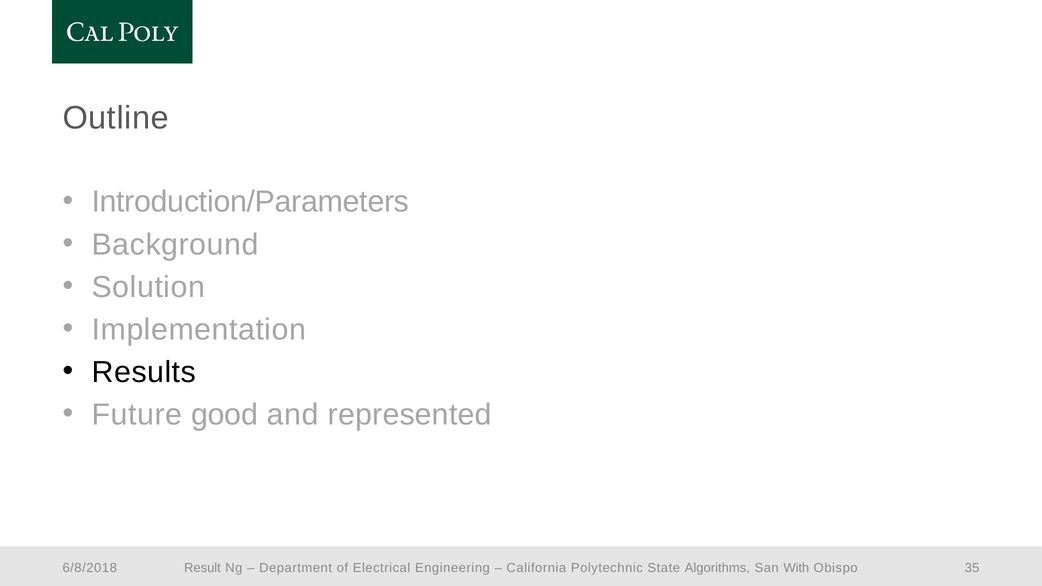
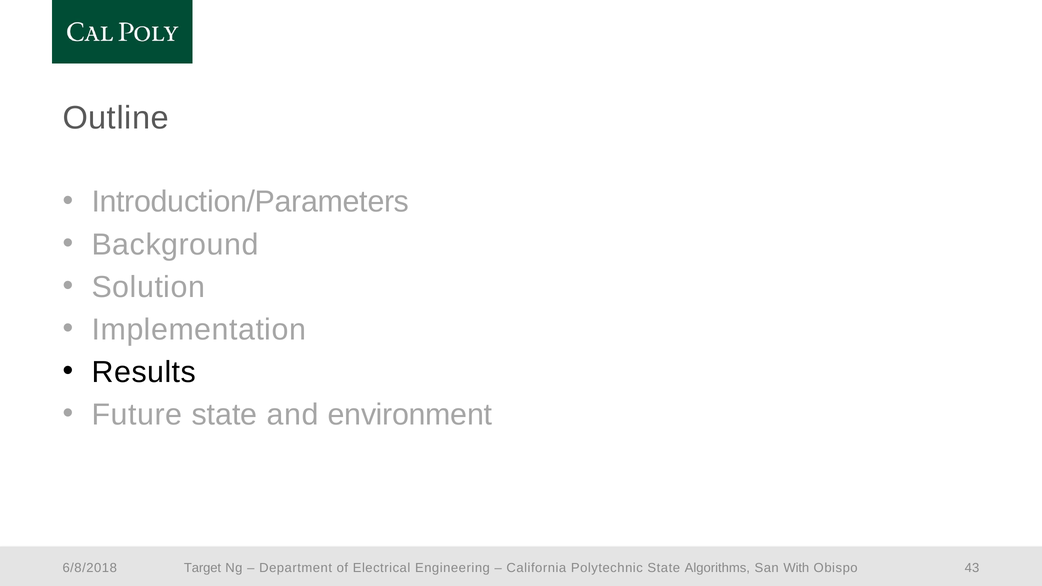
Future good: good -> state
represented: represented -> environment
Result: Result -> Target
35: 35 -> 43
